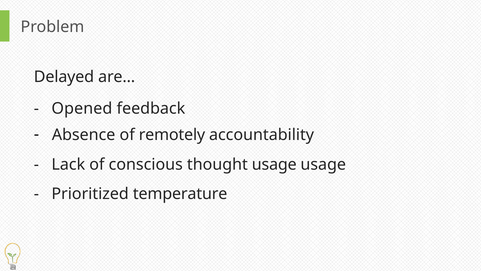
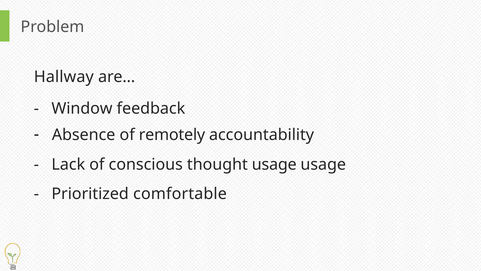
Delayed: Delayed -> Hallway
Opened: Opened -> Window
temperature: temperature -> comfortable
